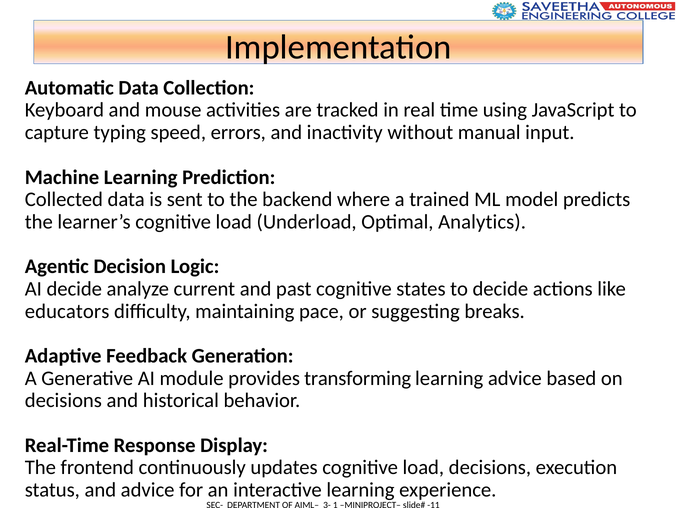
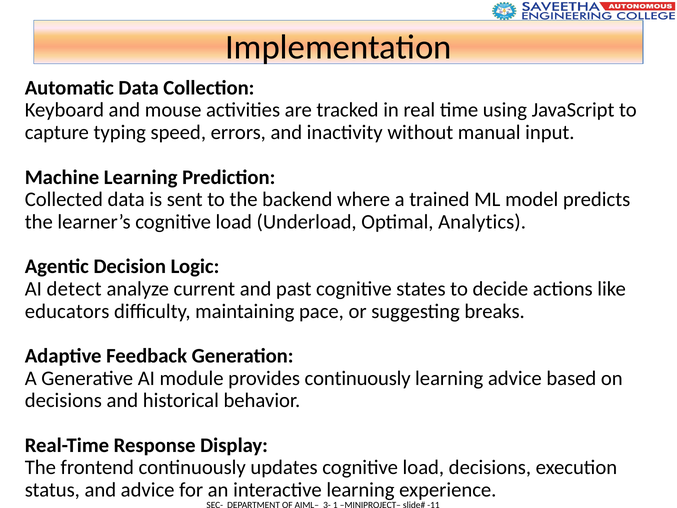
AI decide: decide -> detect
provides transforming: transforming -> continuously
